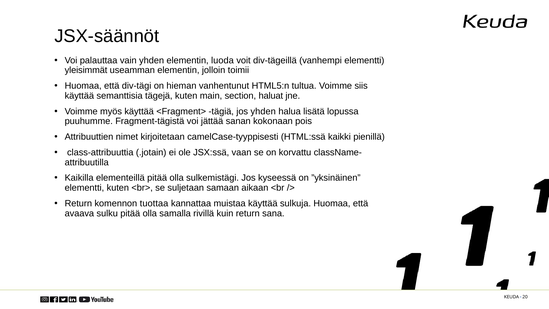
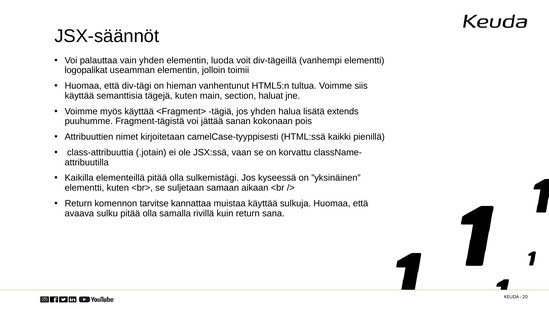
yleisimmät: yleisimmät -> logopalikat
lopussa: lopussa -> extends
tuottaa: tuottaa -> tarvitse
